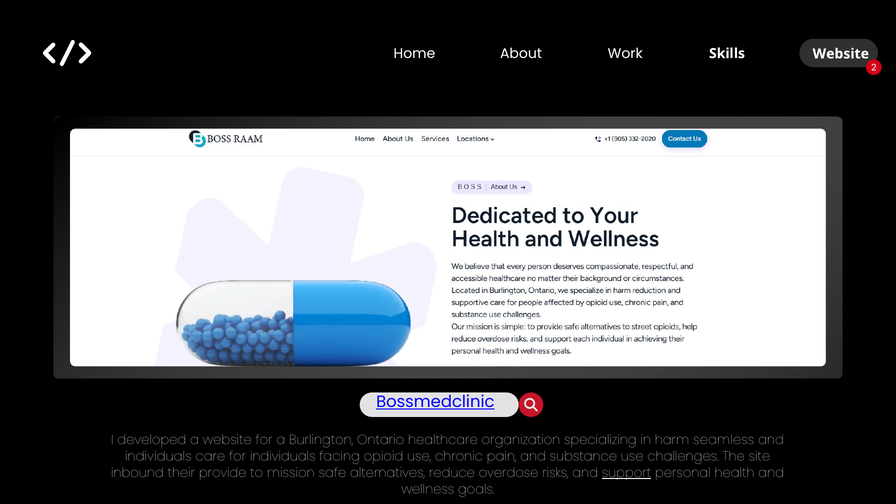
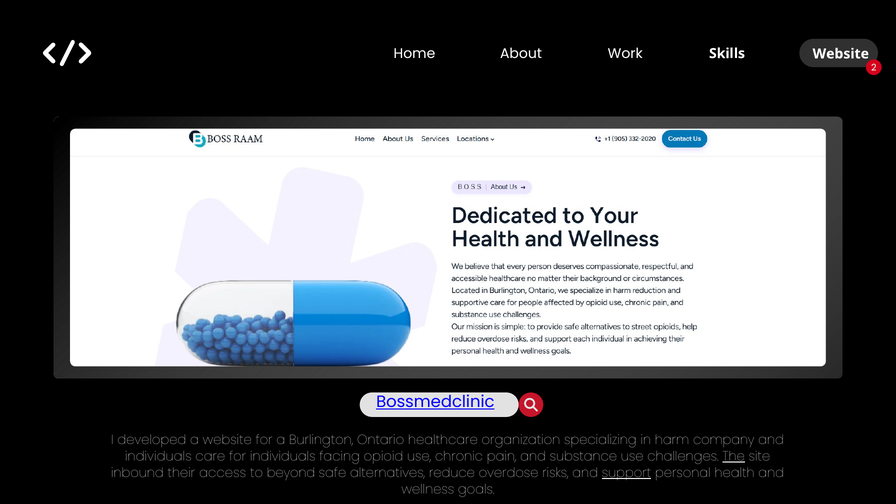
seamless: seamless -> company
The underline: none -> present
provide: provide -> access
mission: mission -> beyond
